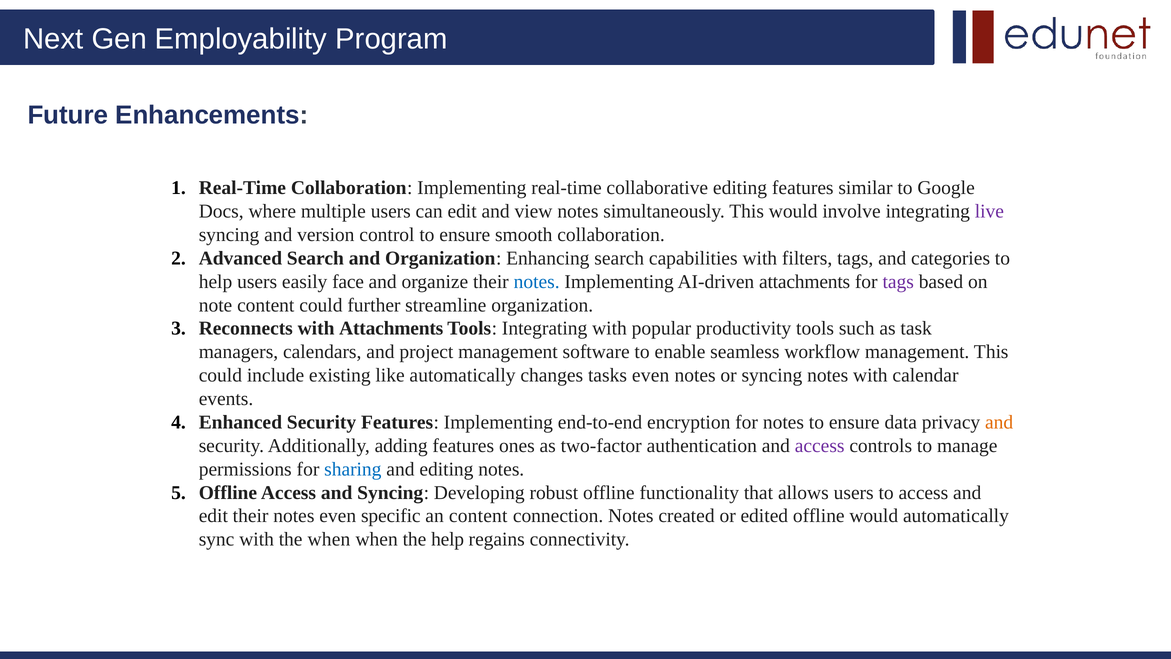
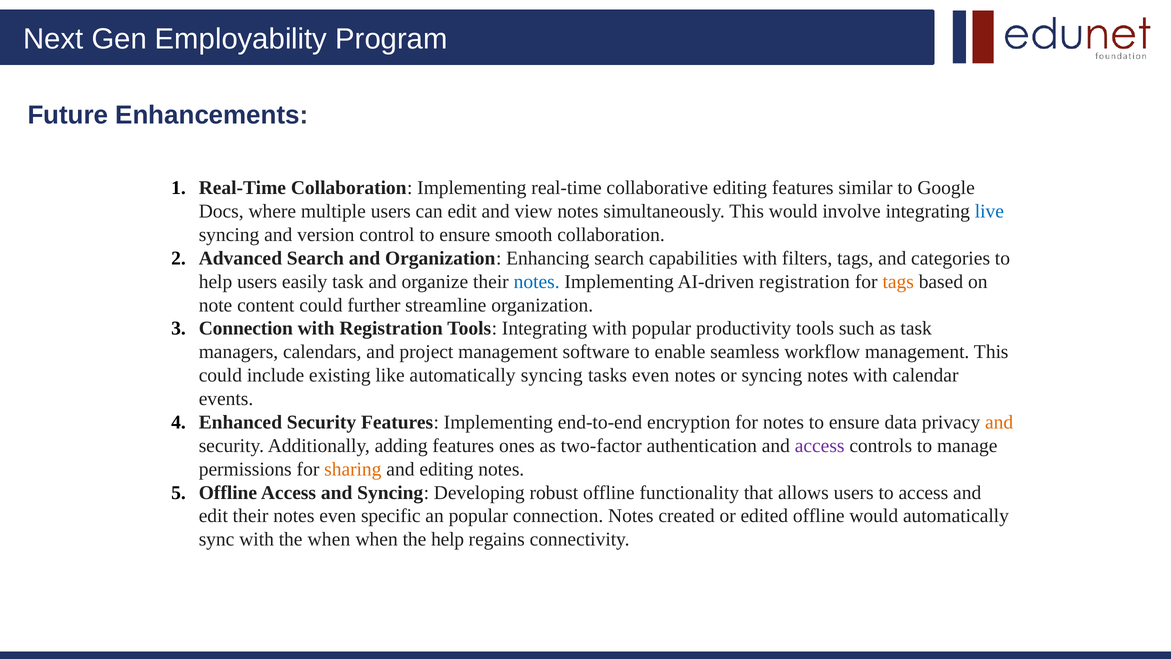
live colour: purple -> blue
easily face: face -> task
AI-driven attachments: attachments -> registration
tags at (898, 282) colour: purple -> orange
Reconnects at (246, 328): Reconnects -> Connection
with Attachments: Attachments -> Registration
automatically changes: changes -> syncing
sharing colour: blue -> orange
an content: content -> popular
